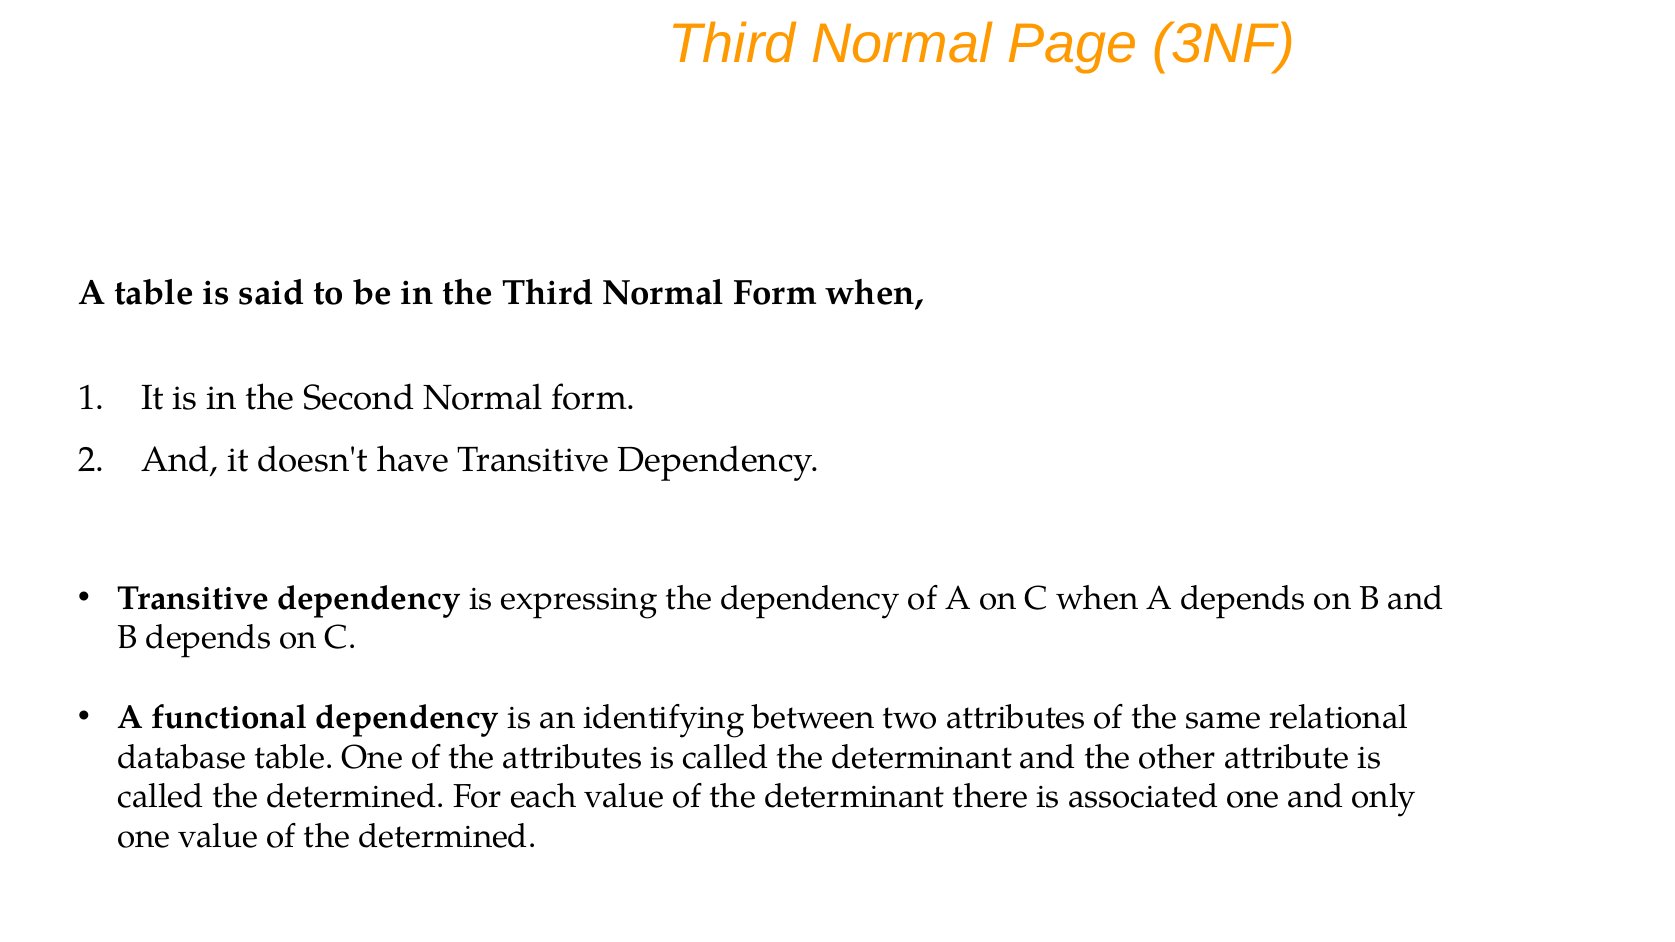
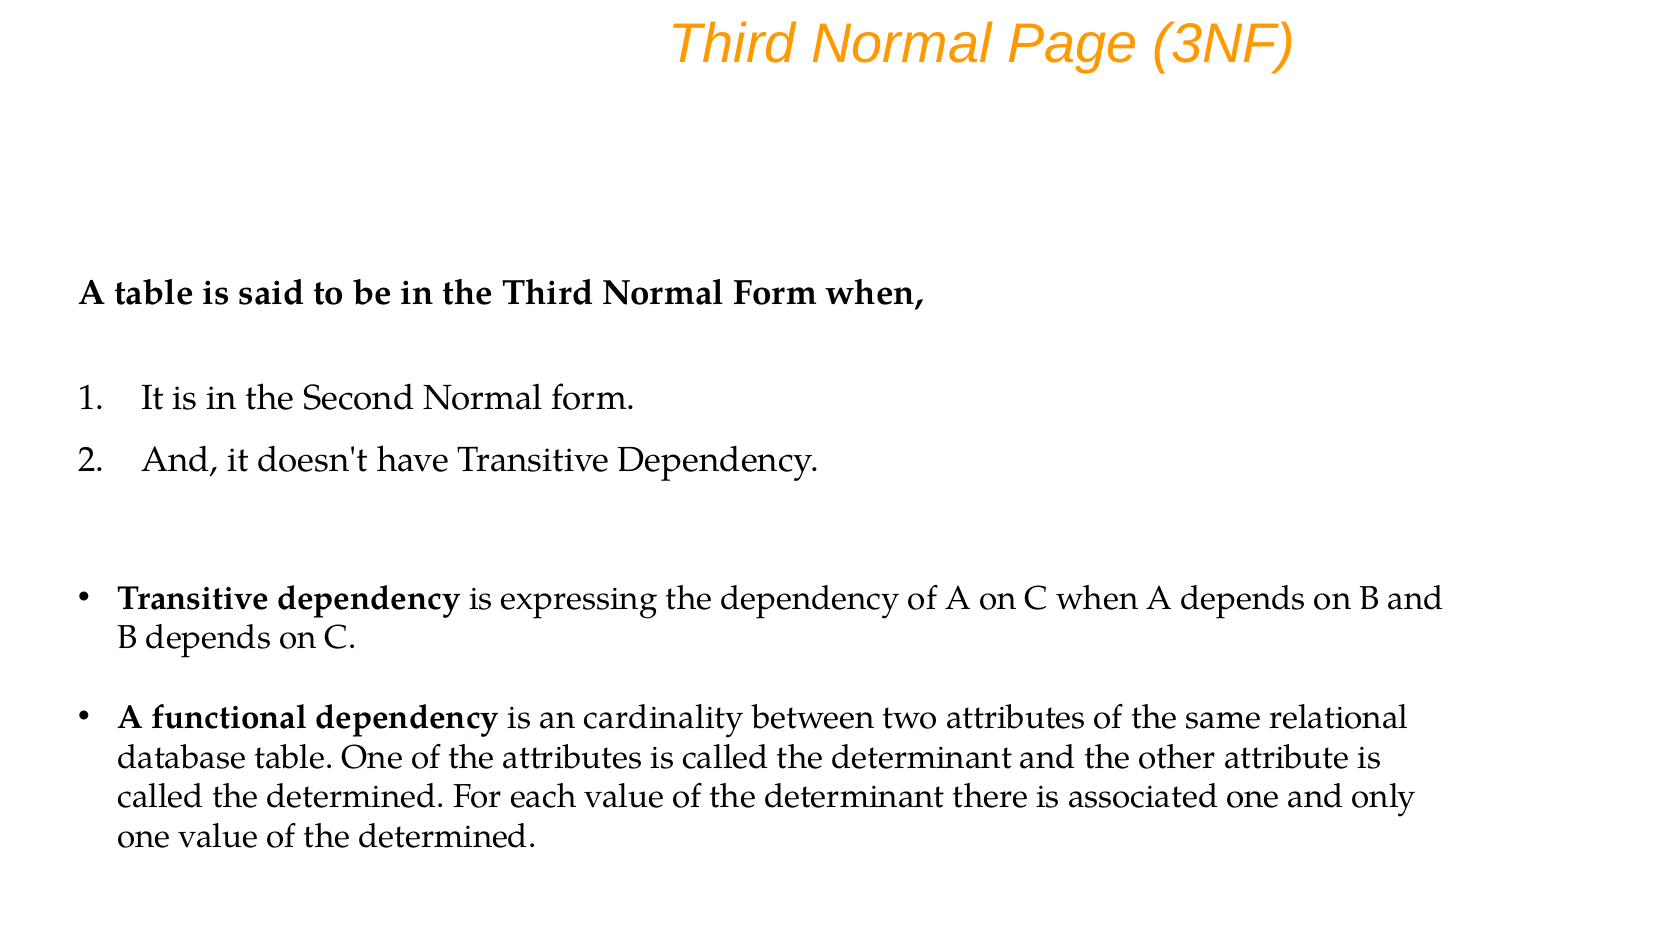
identifying: identifying -> cardinality
